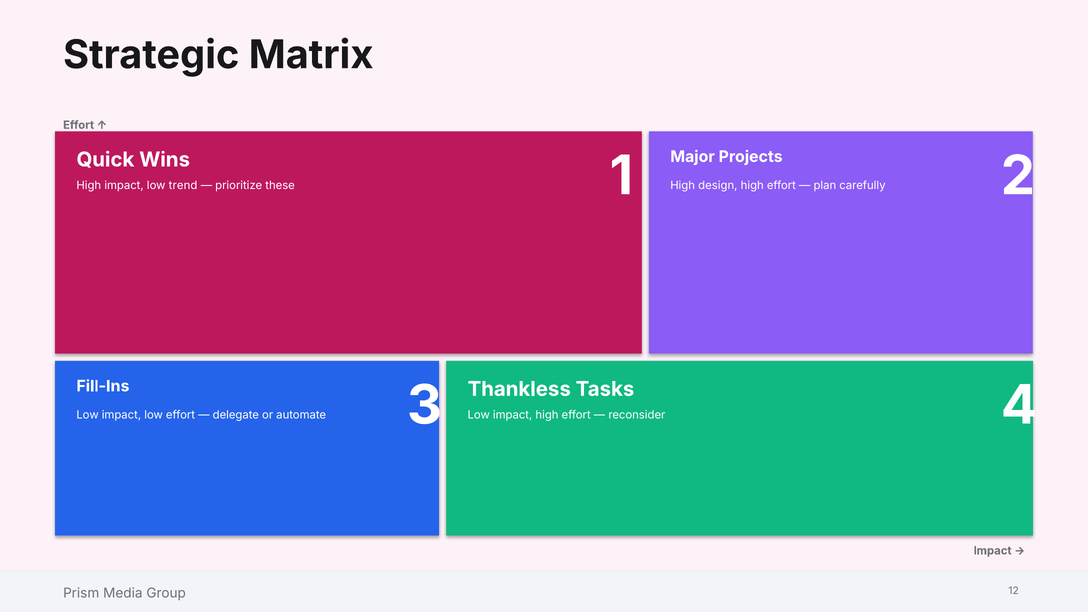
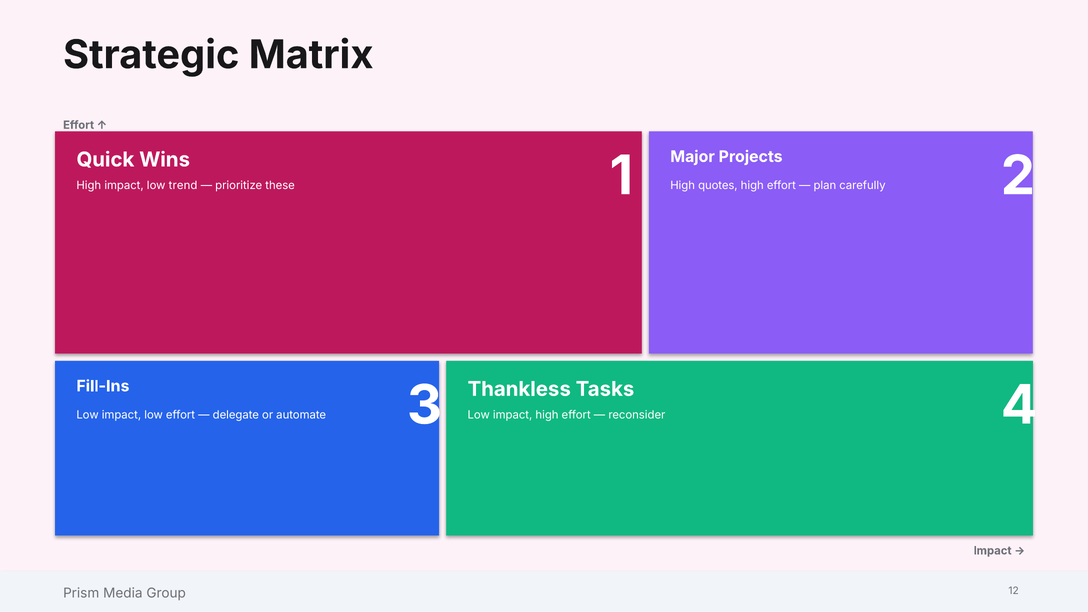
design: design -> quotes
